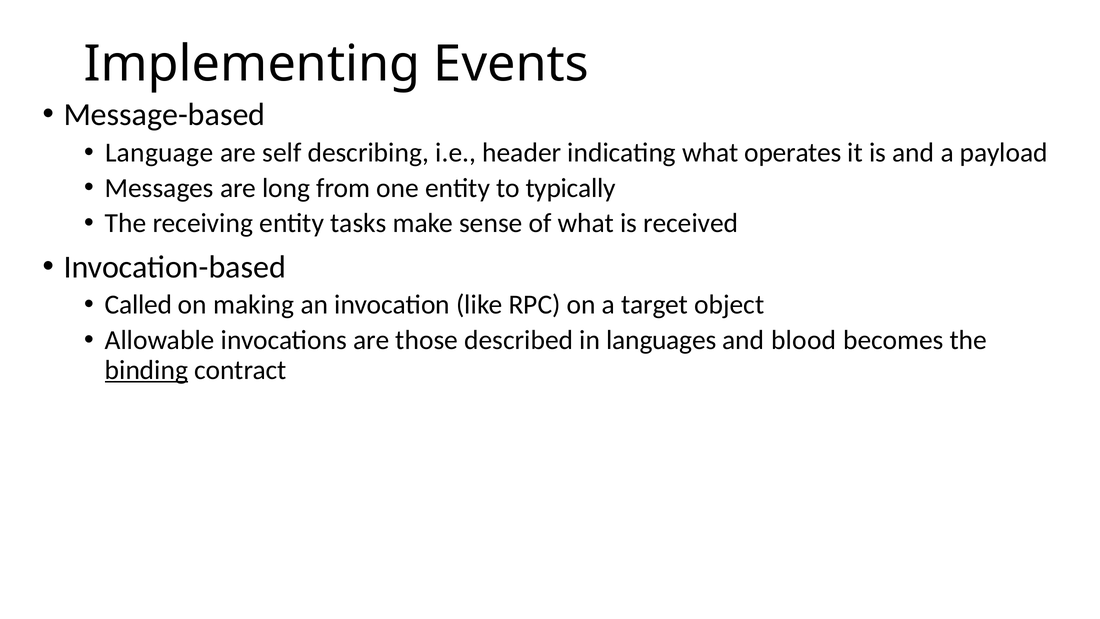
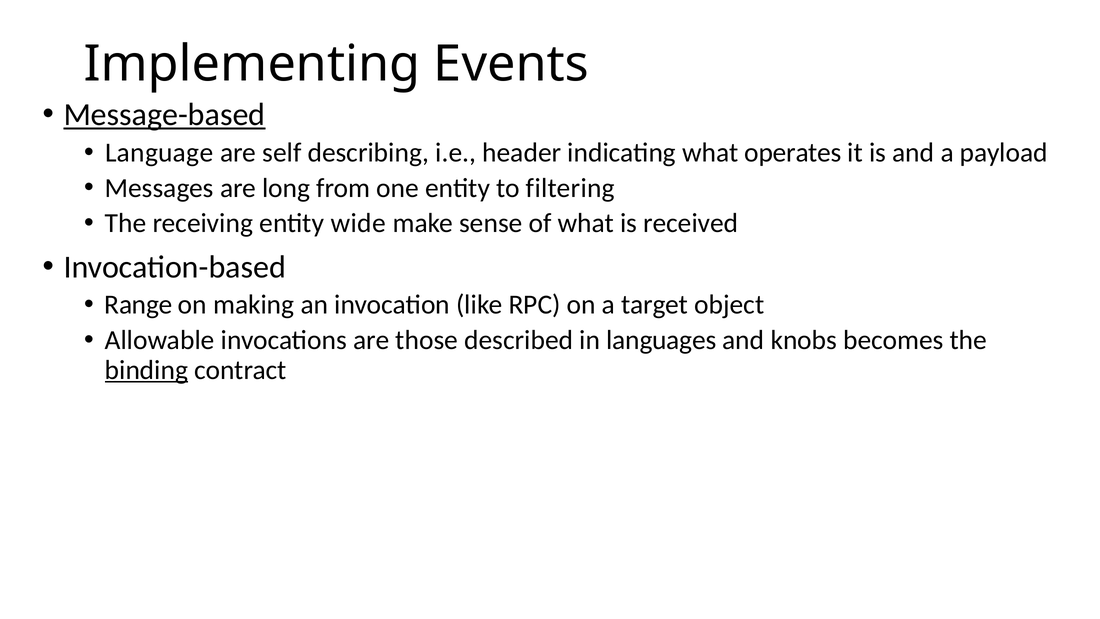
Message-based underline: none -> present
typically: typically -> filtering
tasks: tasks -> wide
Called: Called -> Range
blood: blood -> knobs
